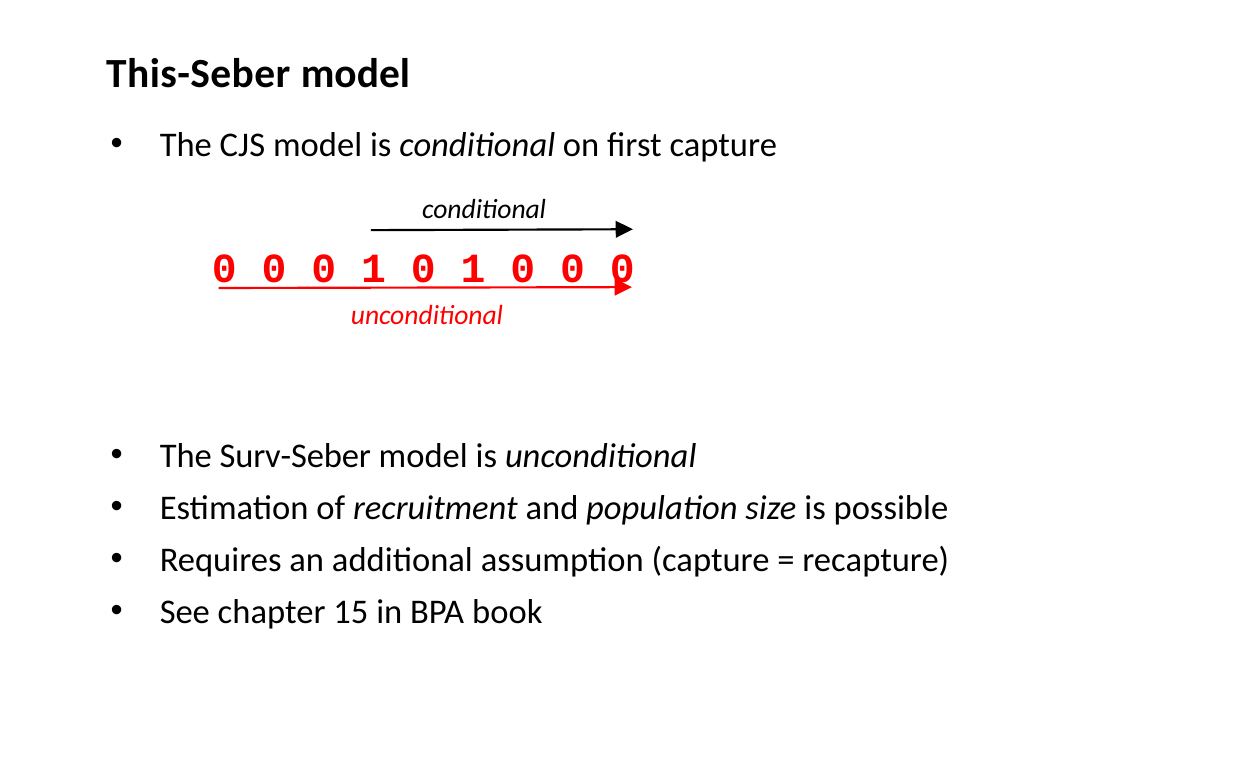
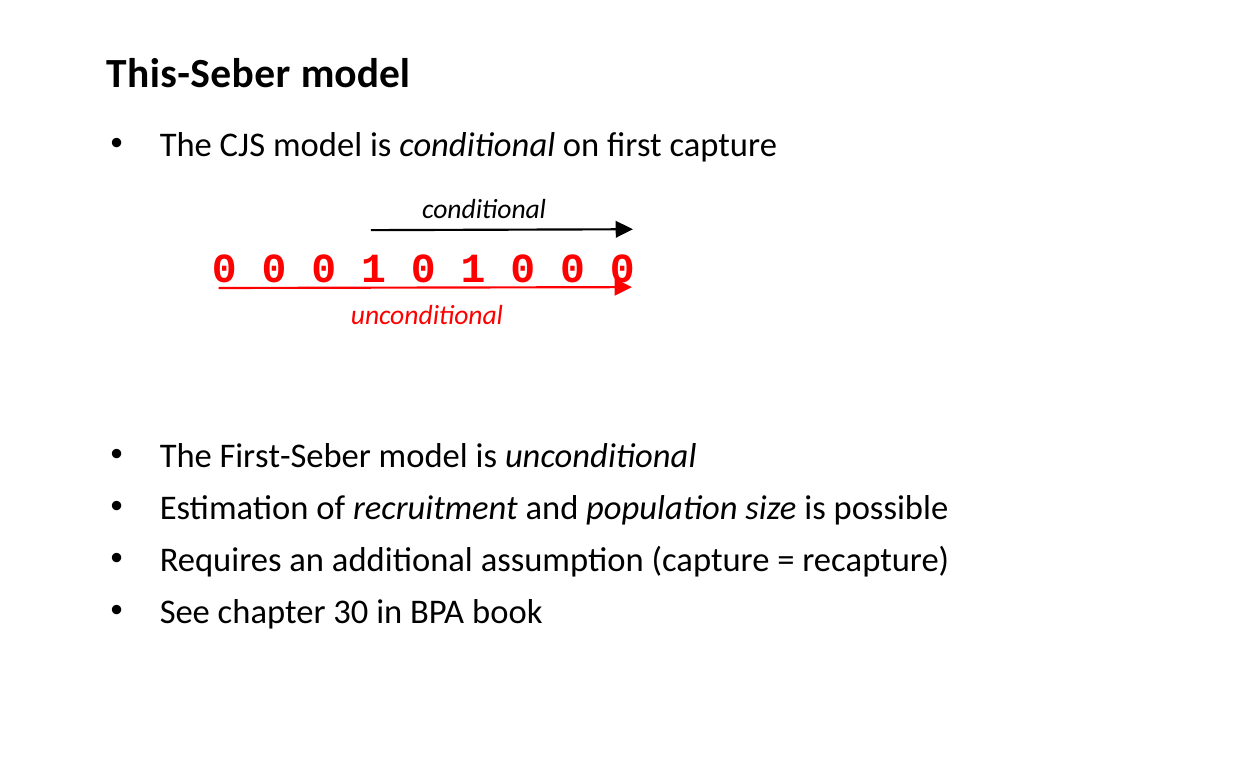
Surv-Seber: Surv-Seber -> First-Seber
15: 15 -> 30
